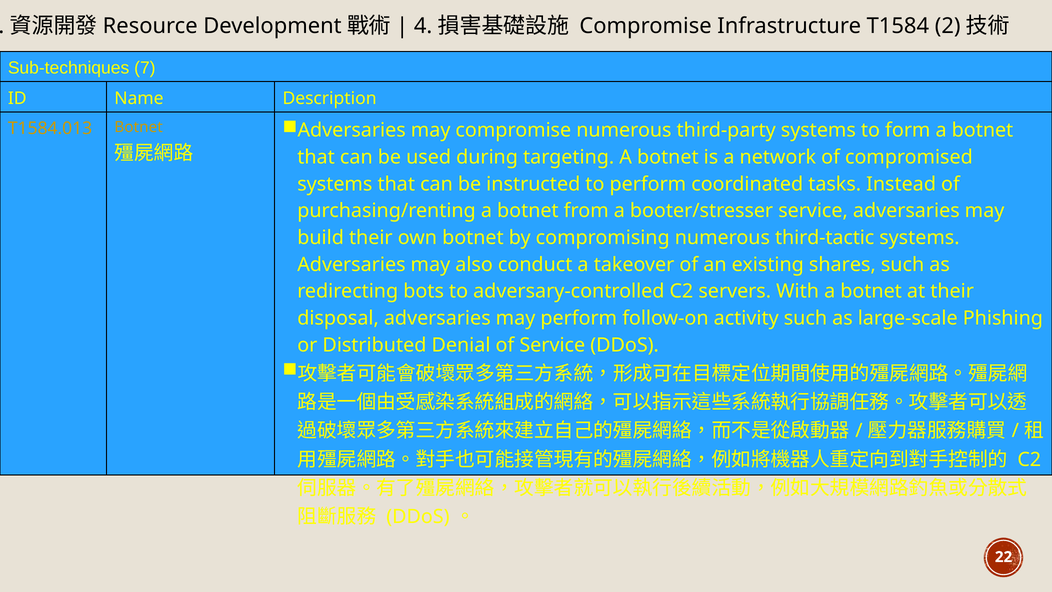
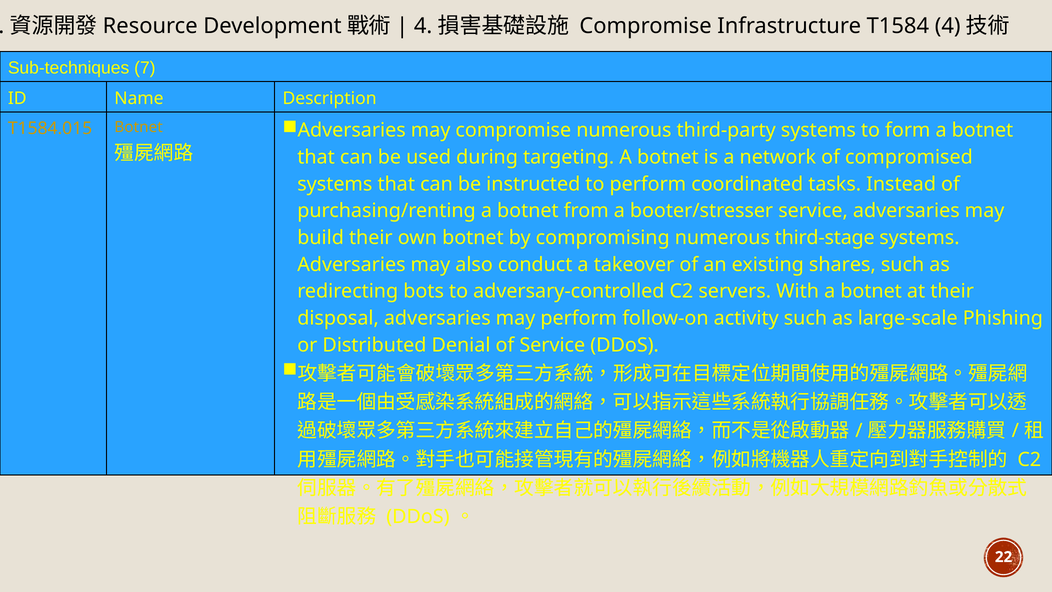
T1584 2: 2 -> 4
T1584.013: T1584.013 -> T1584.015
third-tactic: third-tactic -> third-stage
